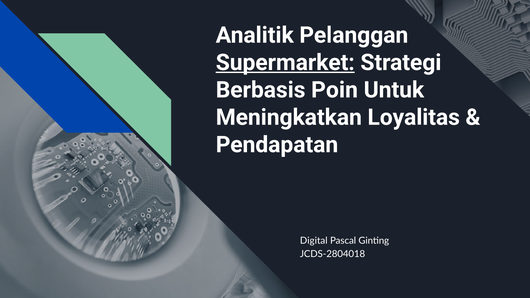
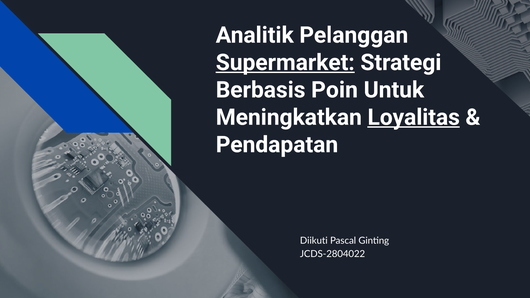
Loyalitas underline: none -> present
Digital: Digital -> Diikuti
JCDS-2804018: JCDS-2804018 -> JCDS-2804022
